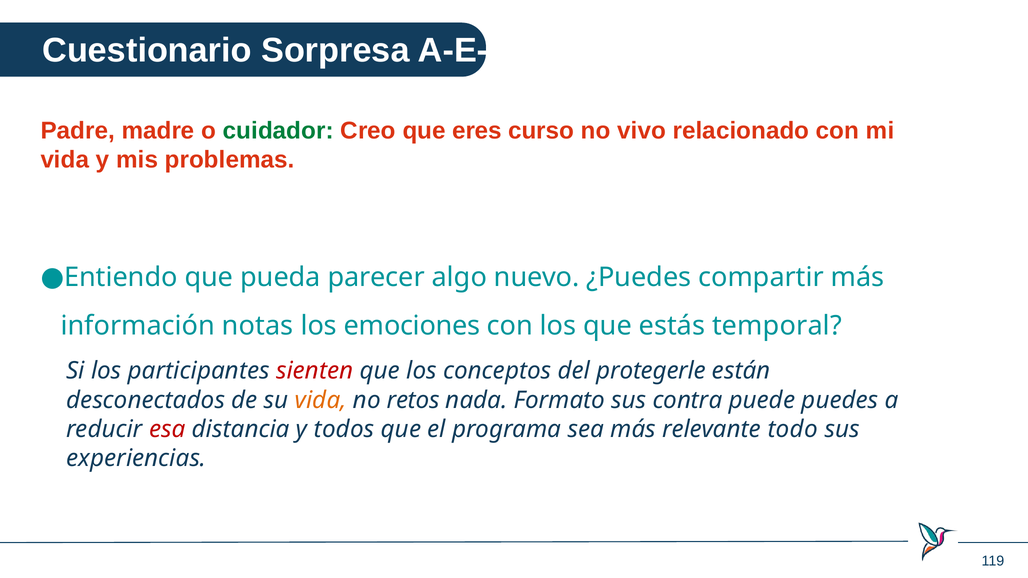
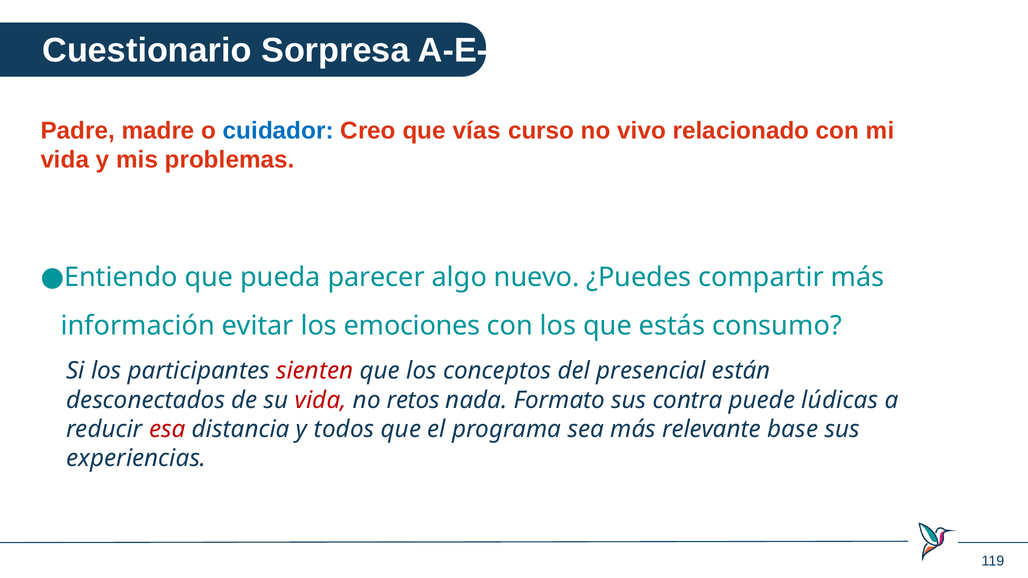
cuidador colour: green -> blue
eres: eres -> vías
notas: notas -> evitar
temporal: temporal -> consumo
protegerle: protegerle -> presencial
vida at (321, 400) colour: orange -> red
puedes: puedes -> lúdicas
todo: todo -> base
